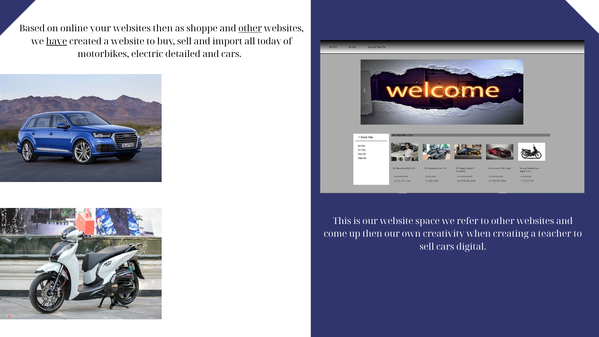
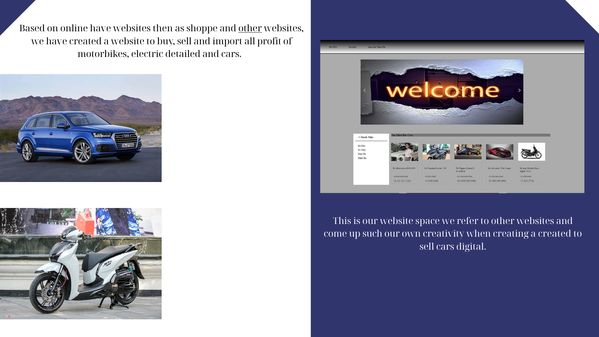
online your: your -> have
have at (57, 41) underline: present -> none
today: today -> profit
up then: then -> such
a teacher: teacher -> created
